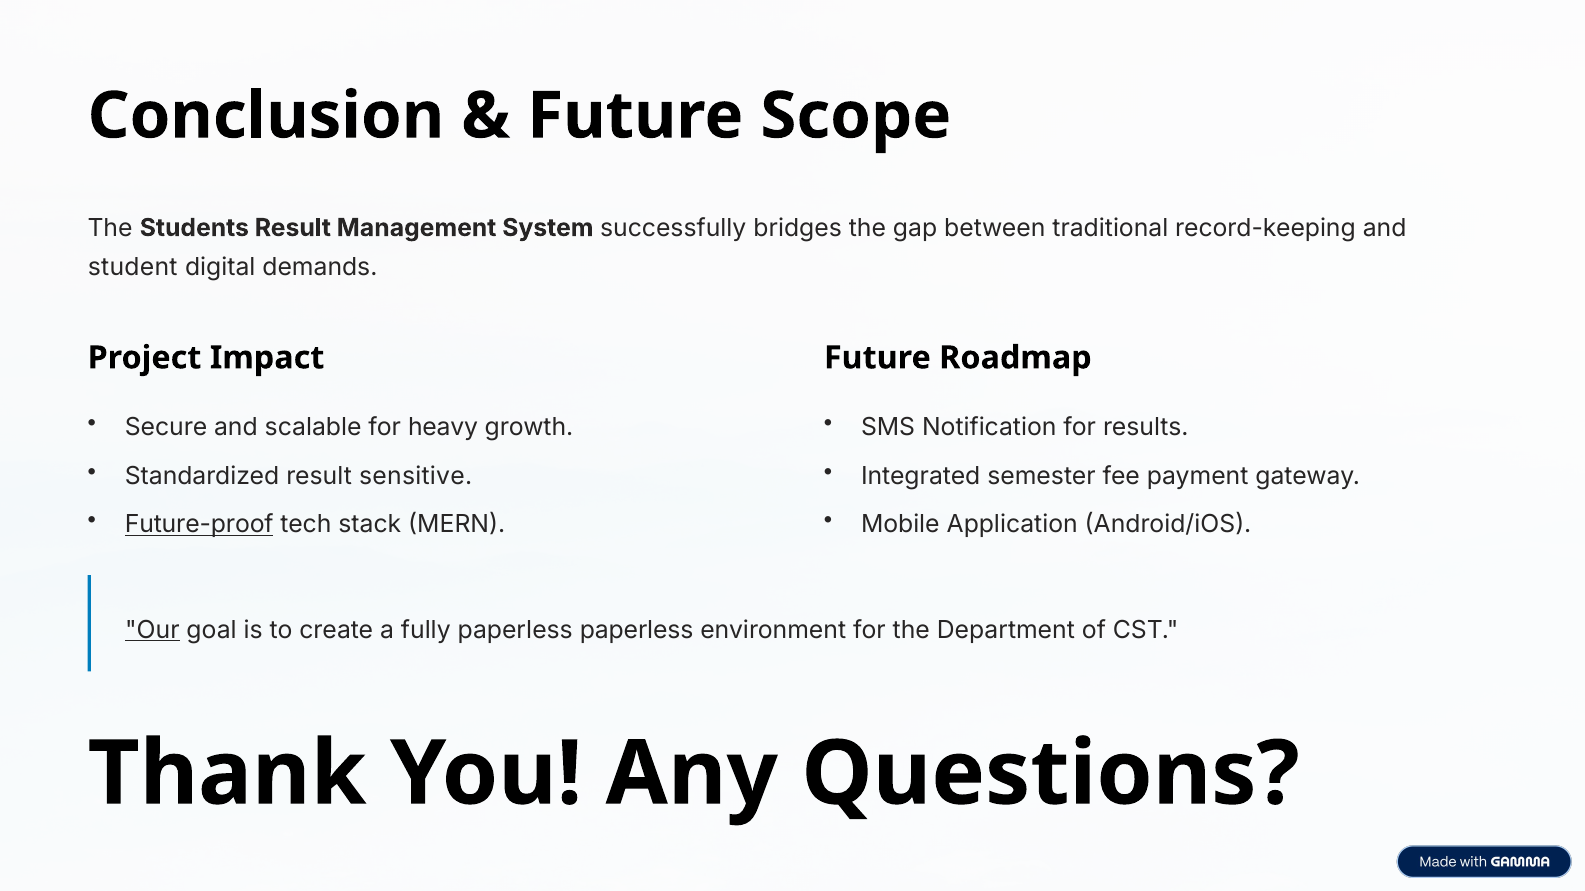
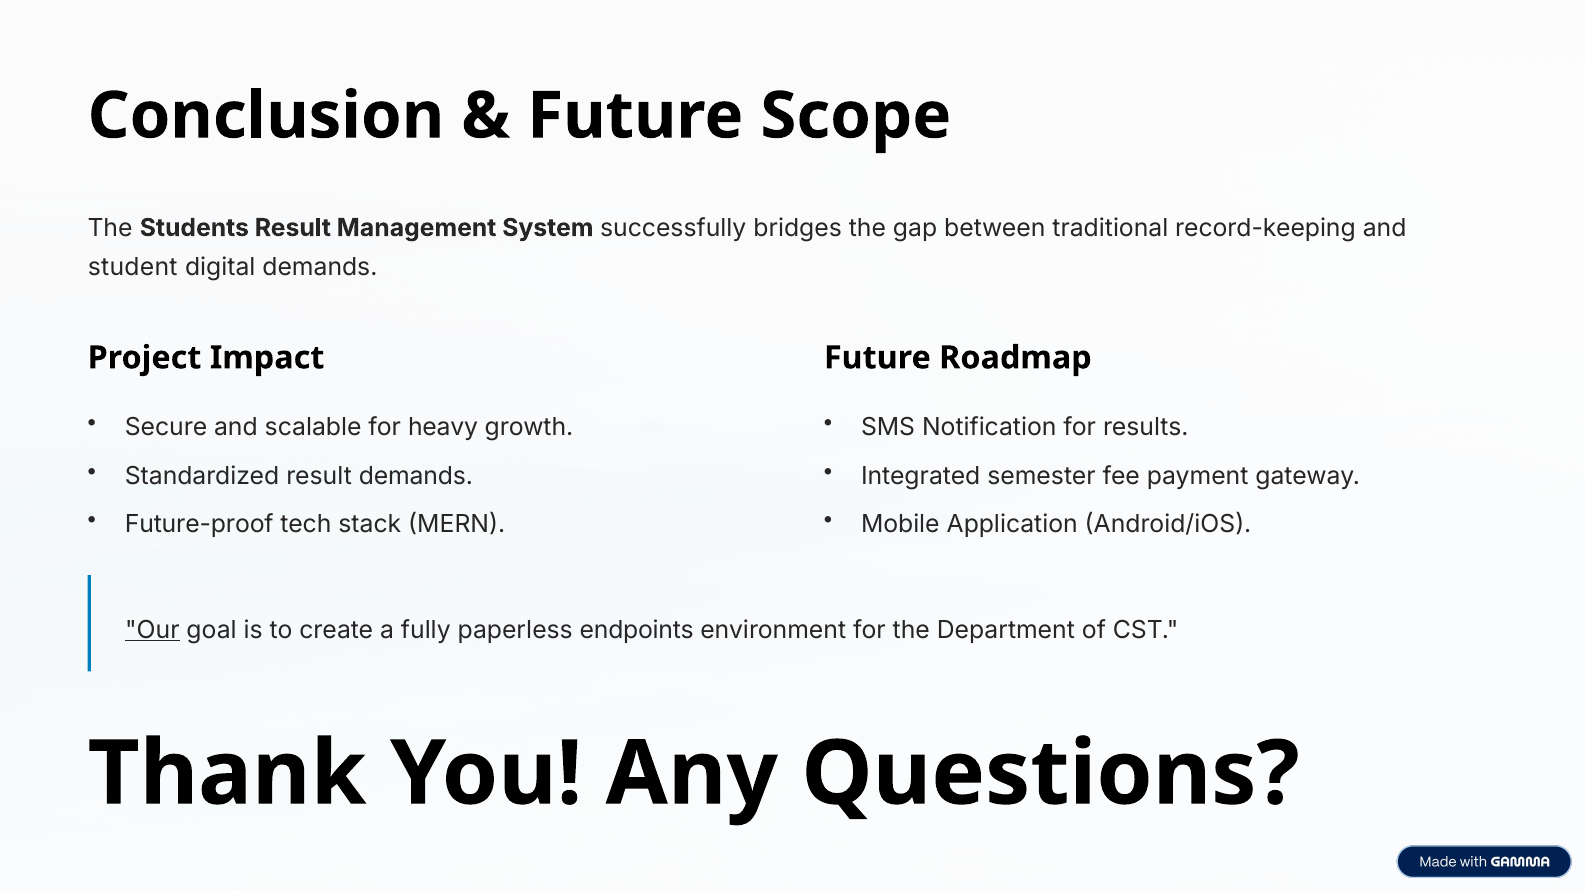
result sensitive: sensitive -> demands
Future-proof underline: present -> none
paperless paperless: paperless -> endpoints
